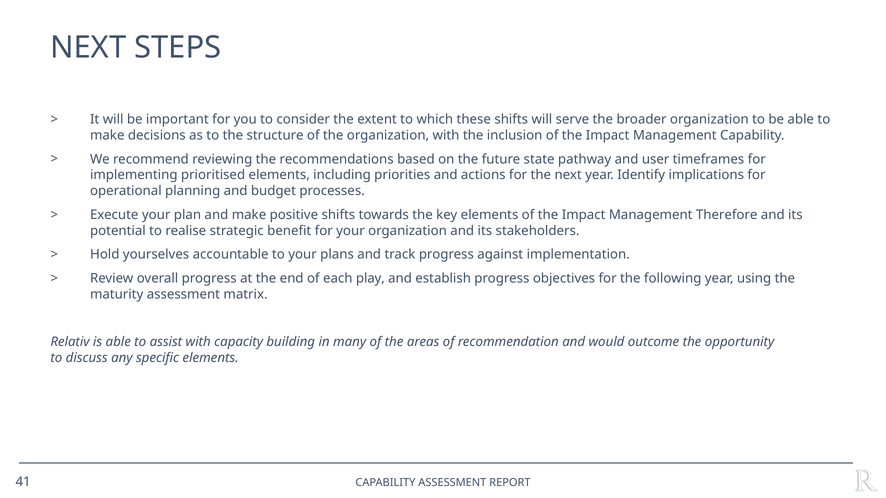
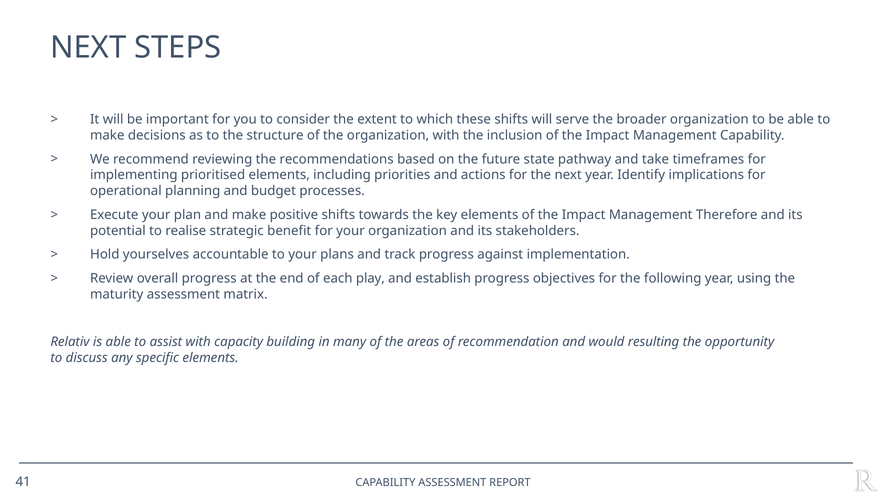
user: user -> take
outcome: outcome -> resulting
